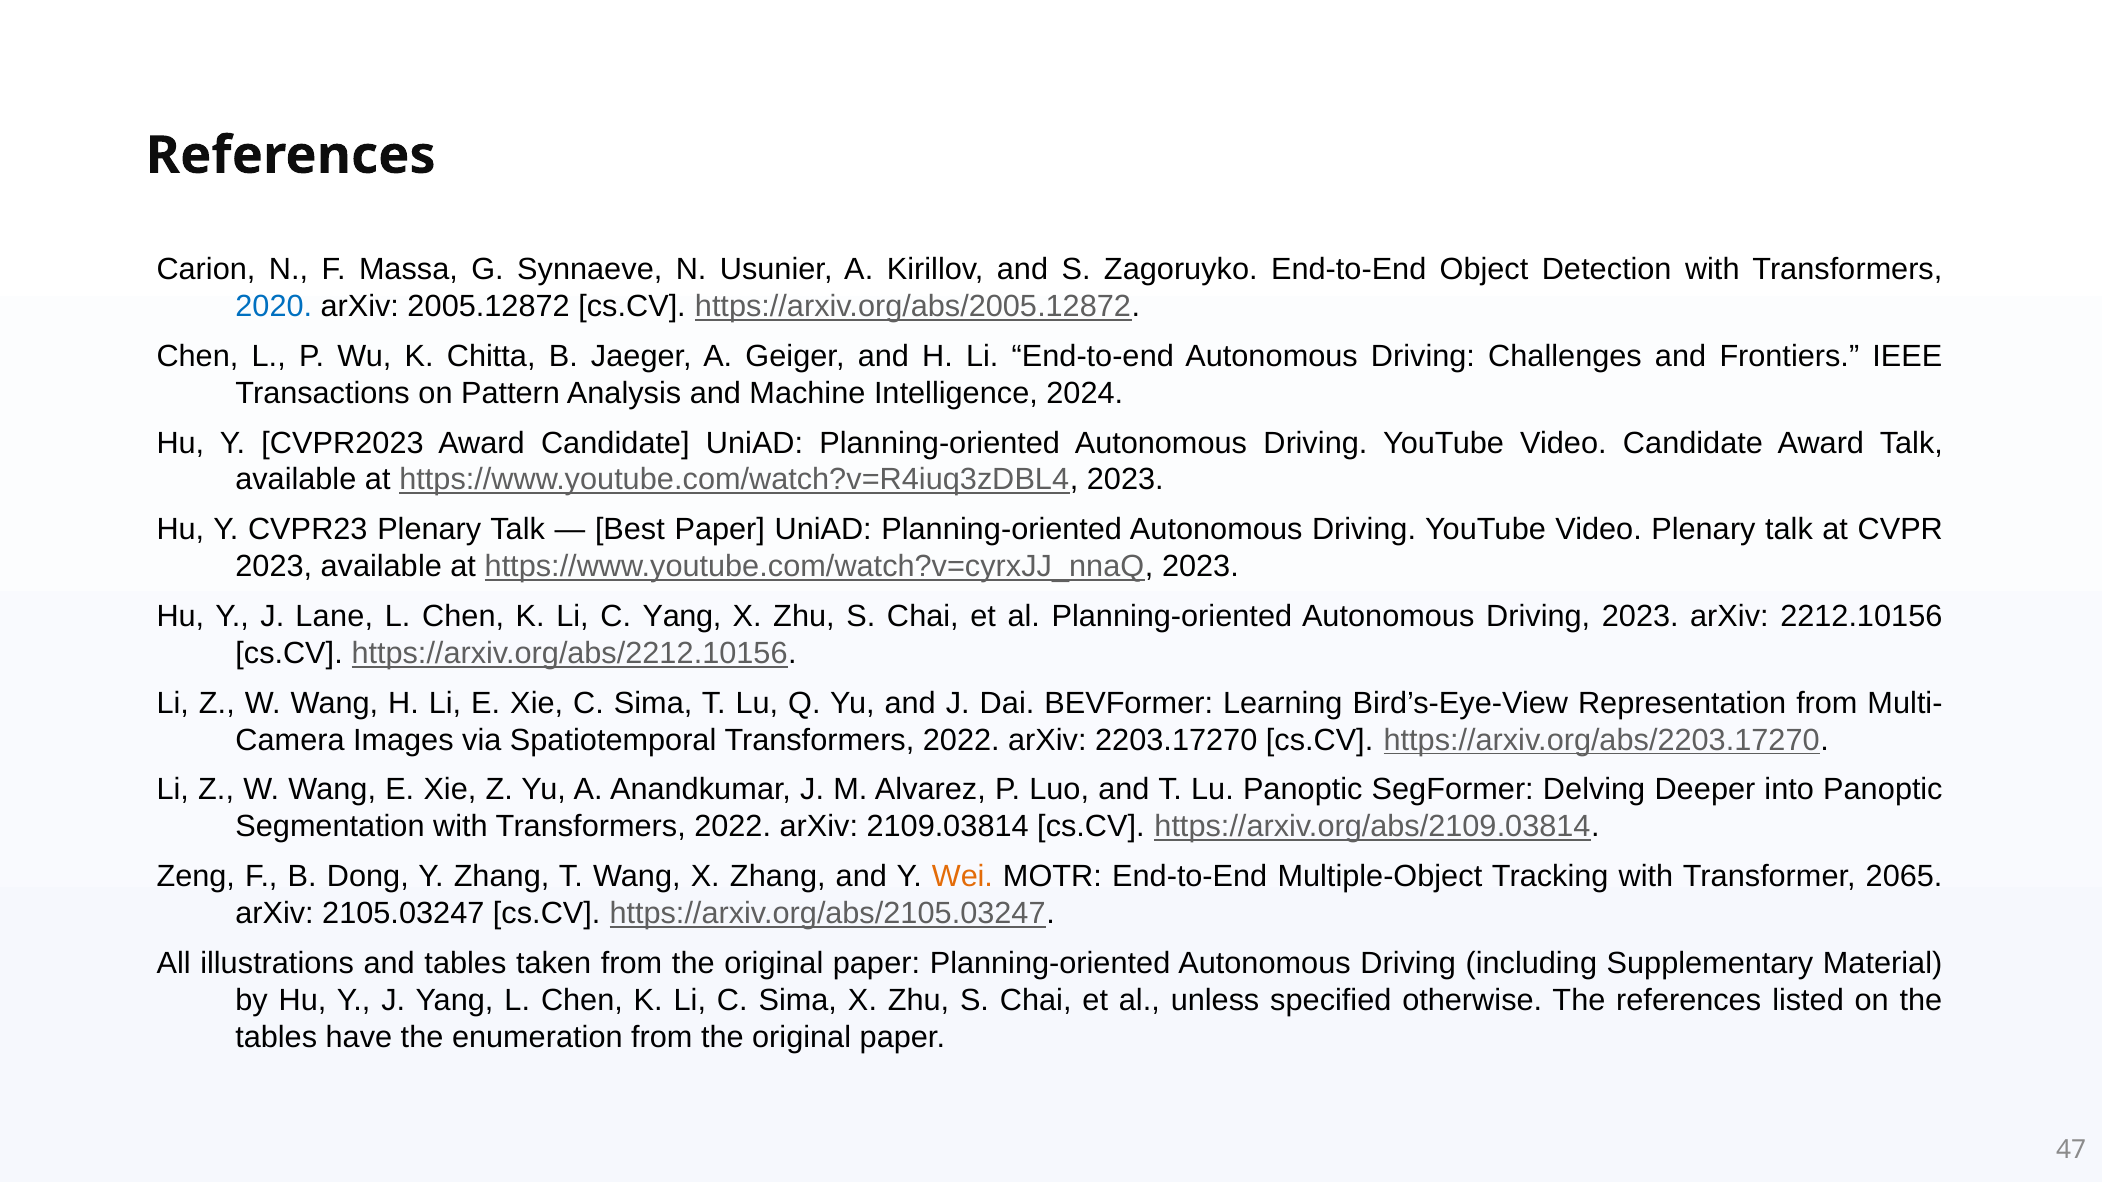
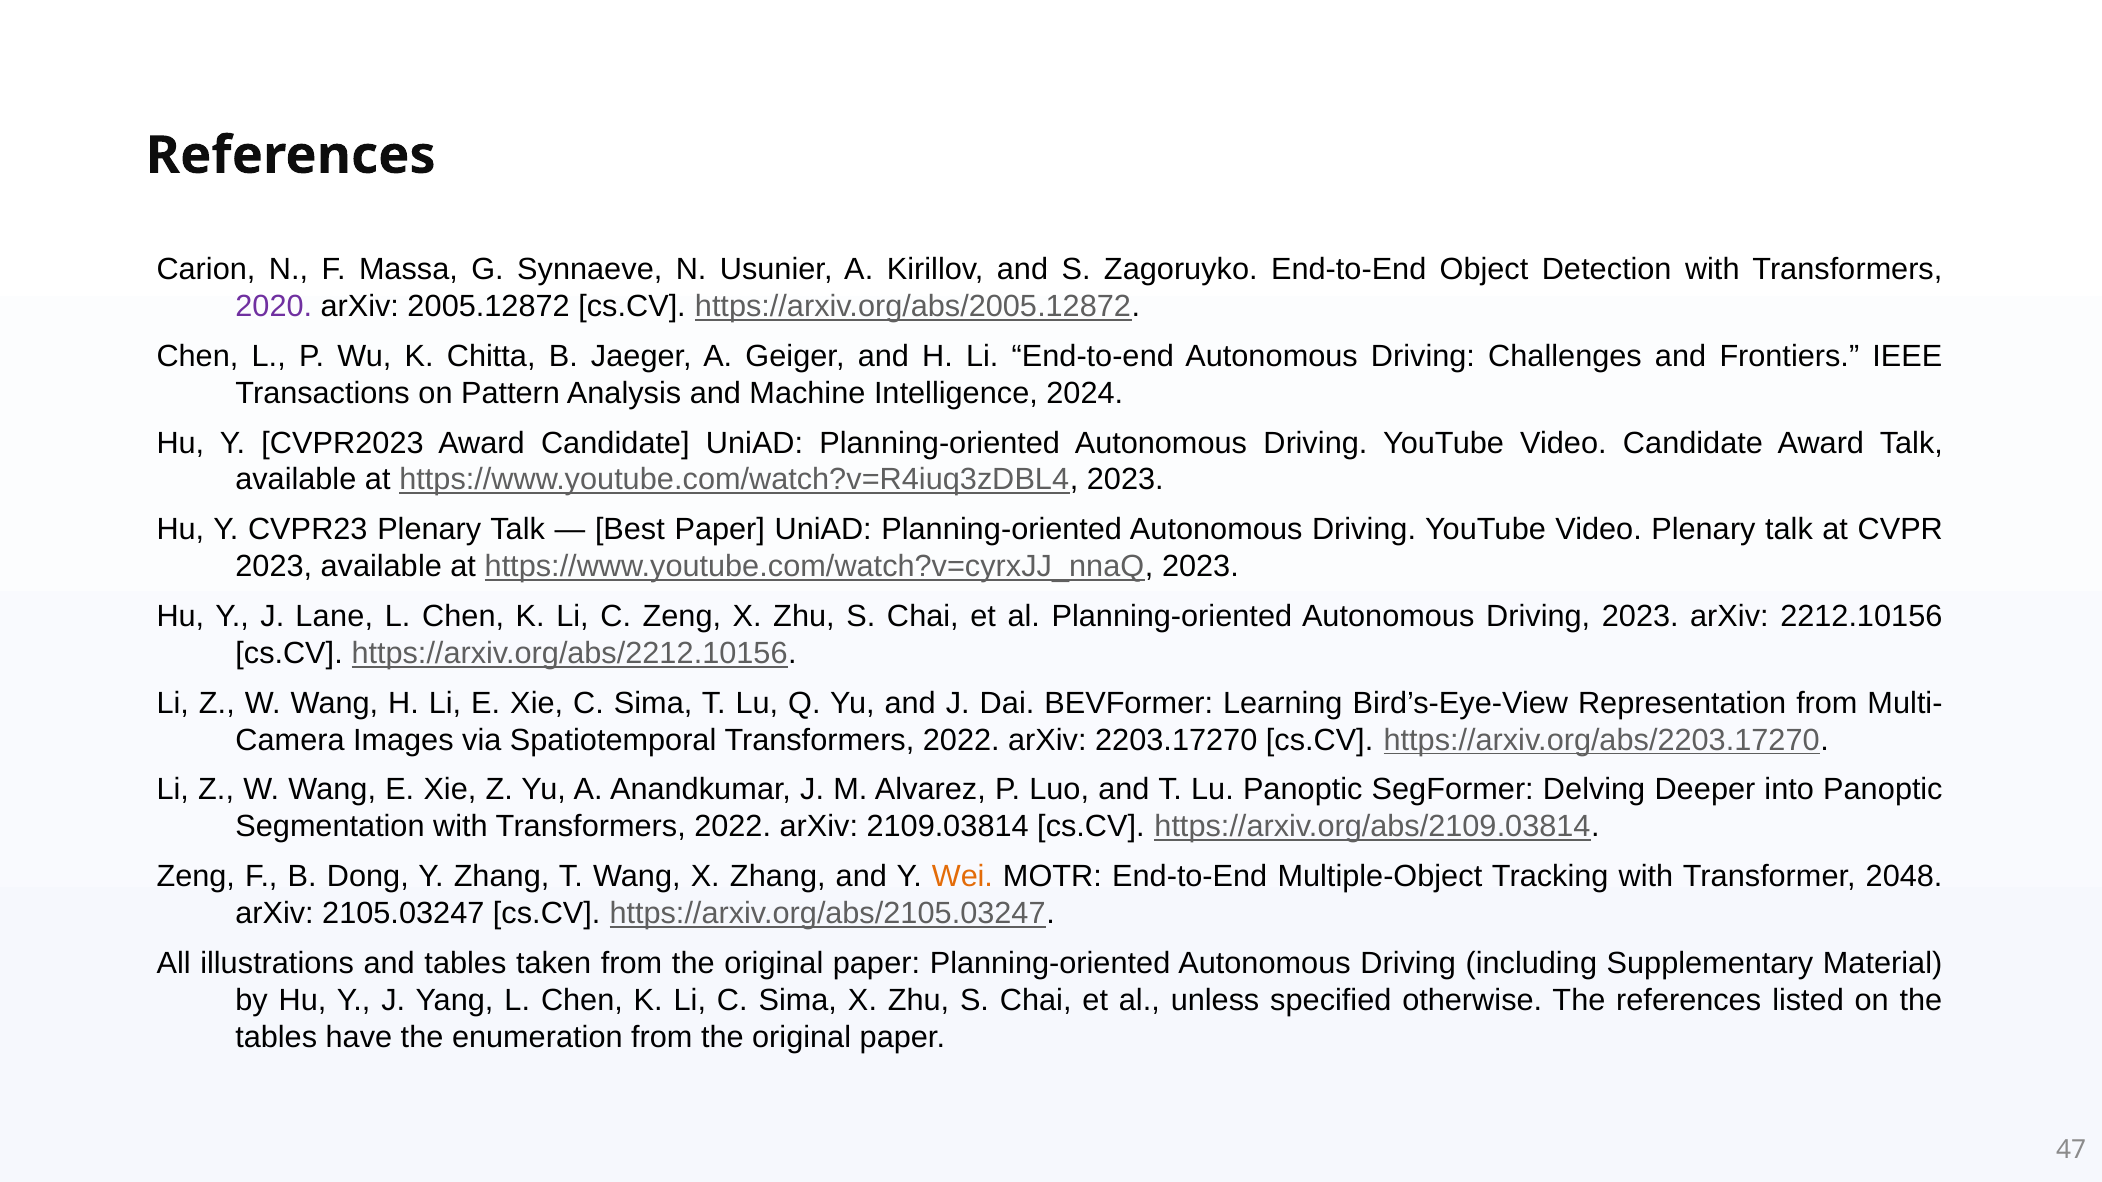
2020 colour: blue -> purple
C Yang: Yang -> Zeng
2065: 2065 -> 2048
